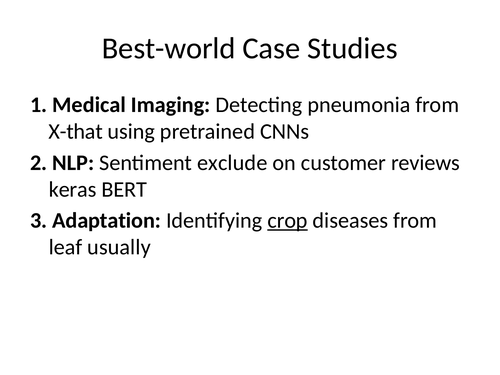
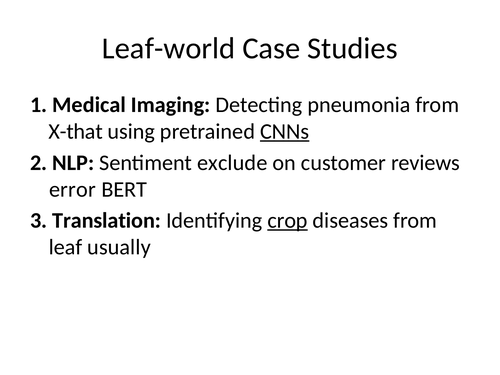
Best-world: Best-world -> Leaf-world
CNNs underline: none -> present
keras: keras -> error
Adaptation: Adaptation -> Translation
